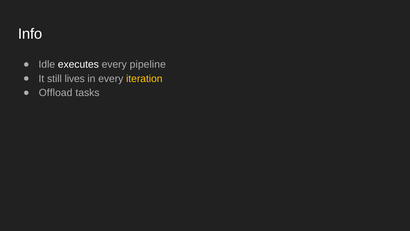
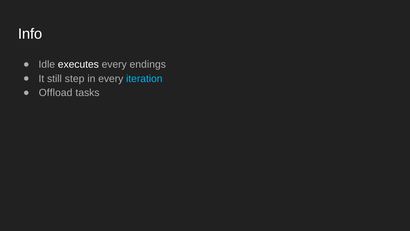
pipeline: pipeline -> endings
lives: lives -> step
iteration colour: yellow -> light blue
